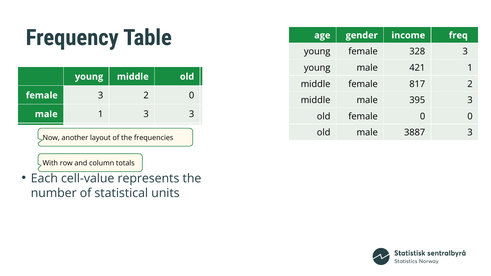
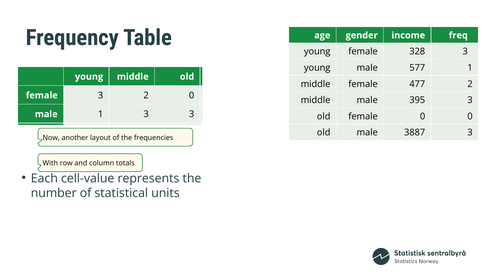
421: 421 -> 577
817: 817 -> 477
